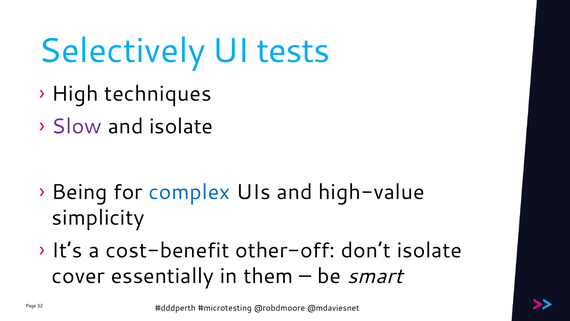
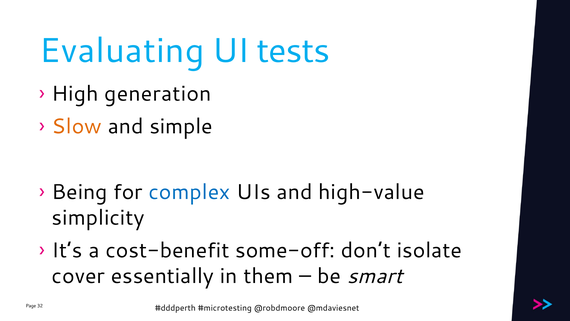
Selectively: Selectively -> Evaluating
techniques: techniques -> generation
Slow colour: purple -> orange
and isolate: isolate -> simple
other-off: other-off -> some-off
